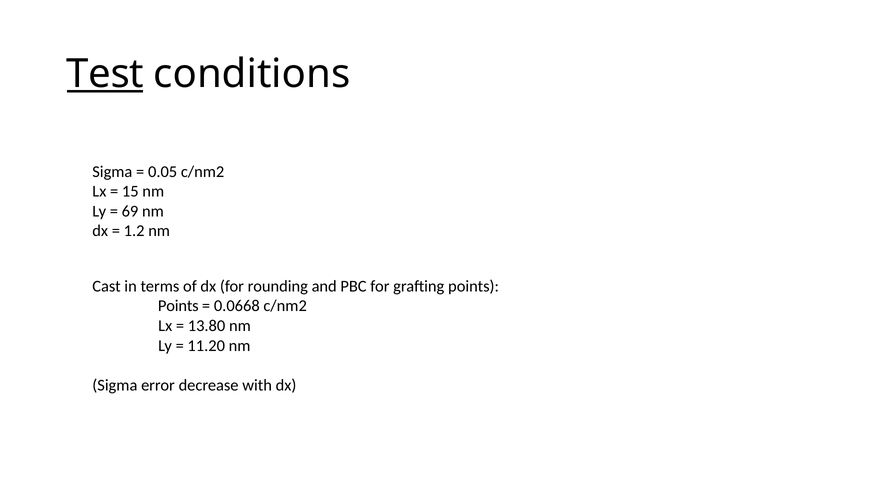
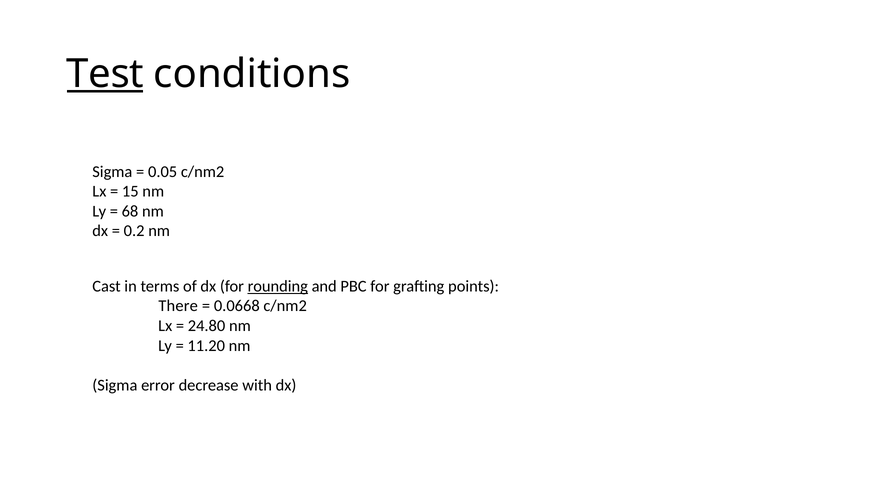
69: 69 -> 68
1.2: 1.2 -> 0.2
rounding underline: none -> present
Points at (178, 306): Points -> There
13.80: 13.80 -> 24.80
